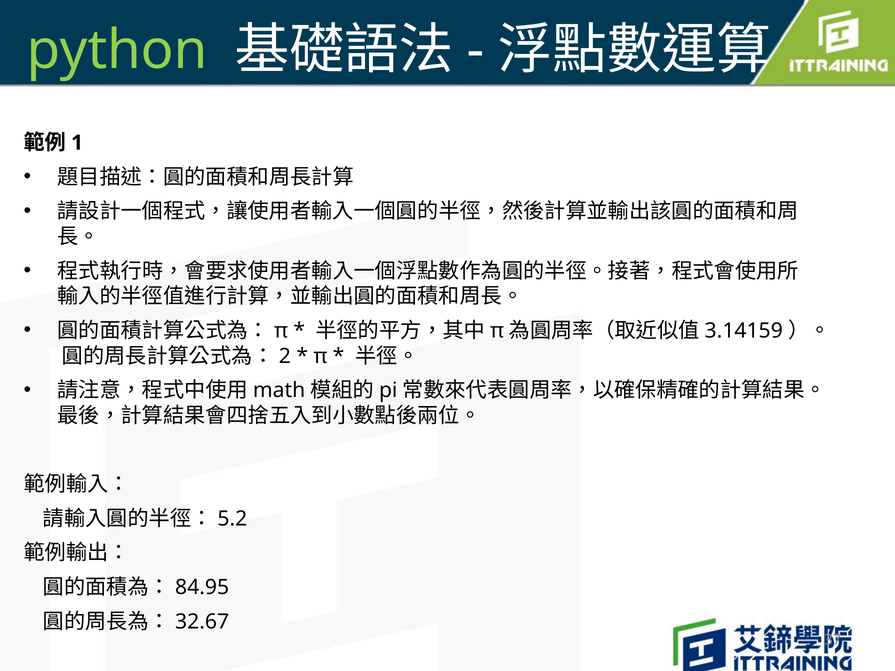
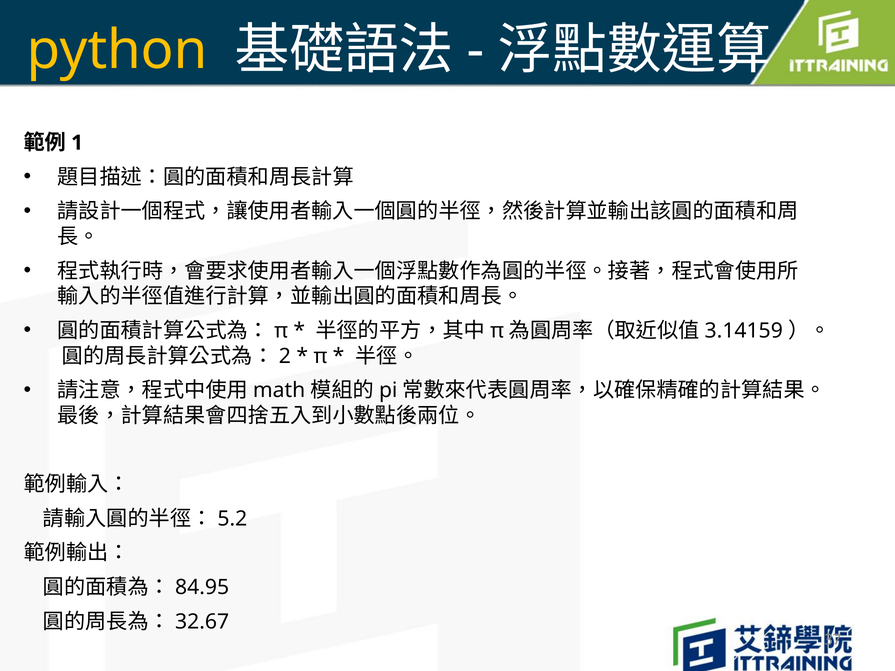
python colour: light green -> yellow
